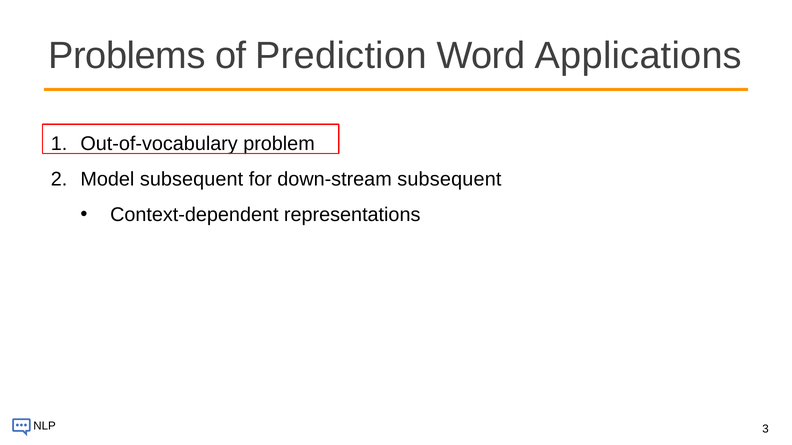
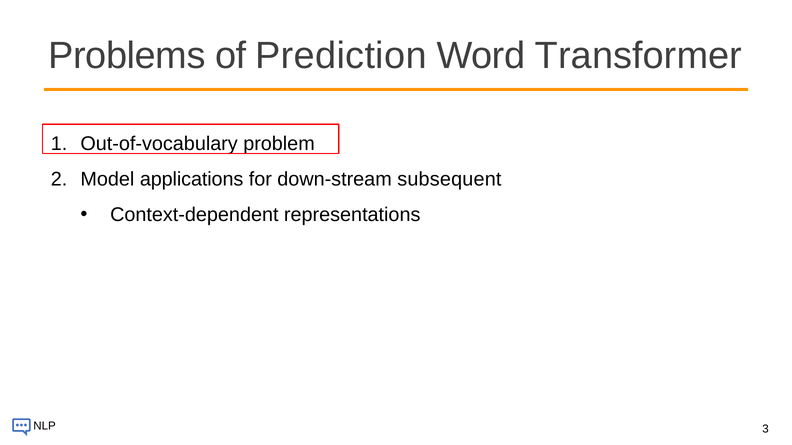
Applications: Applications -> Transformer
Model subsequent: subsequent -> applications
